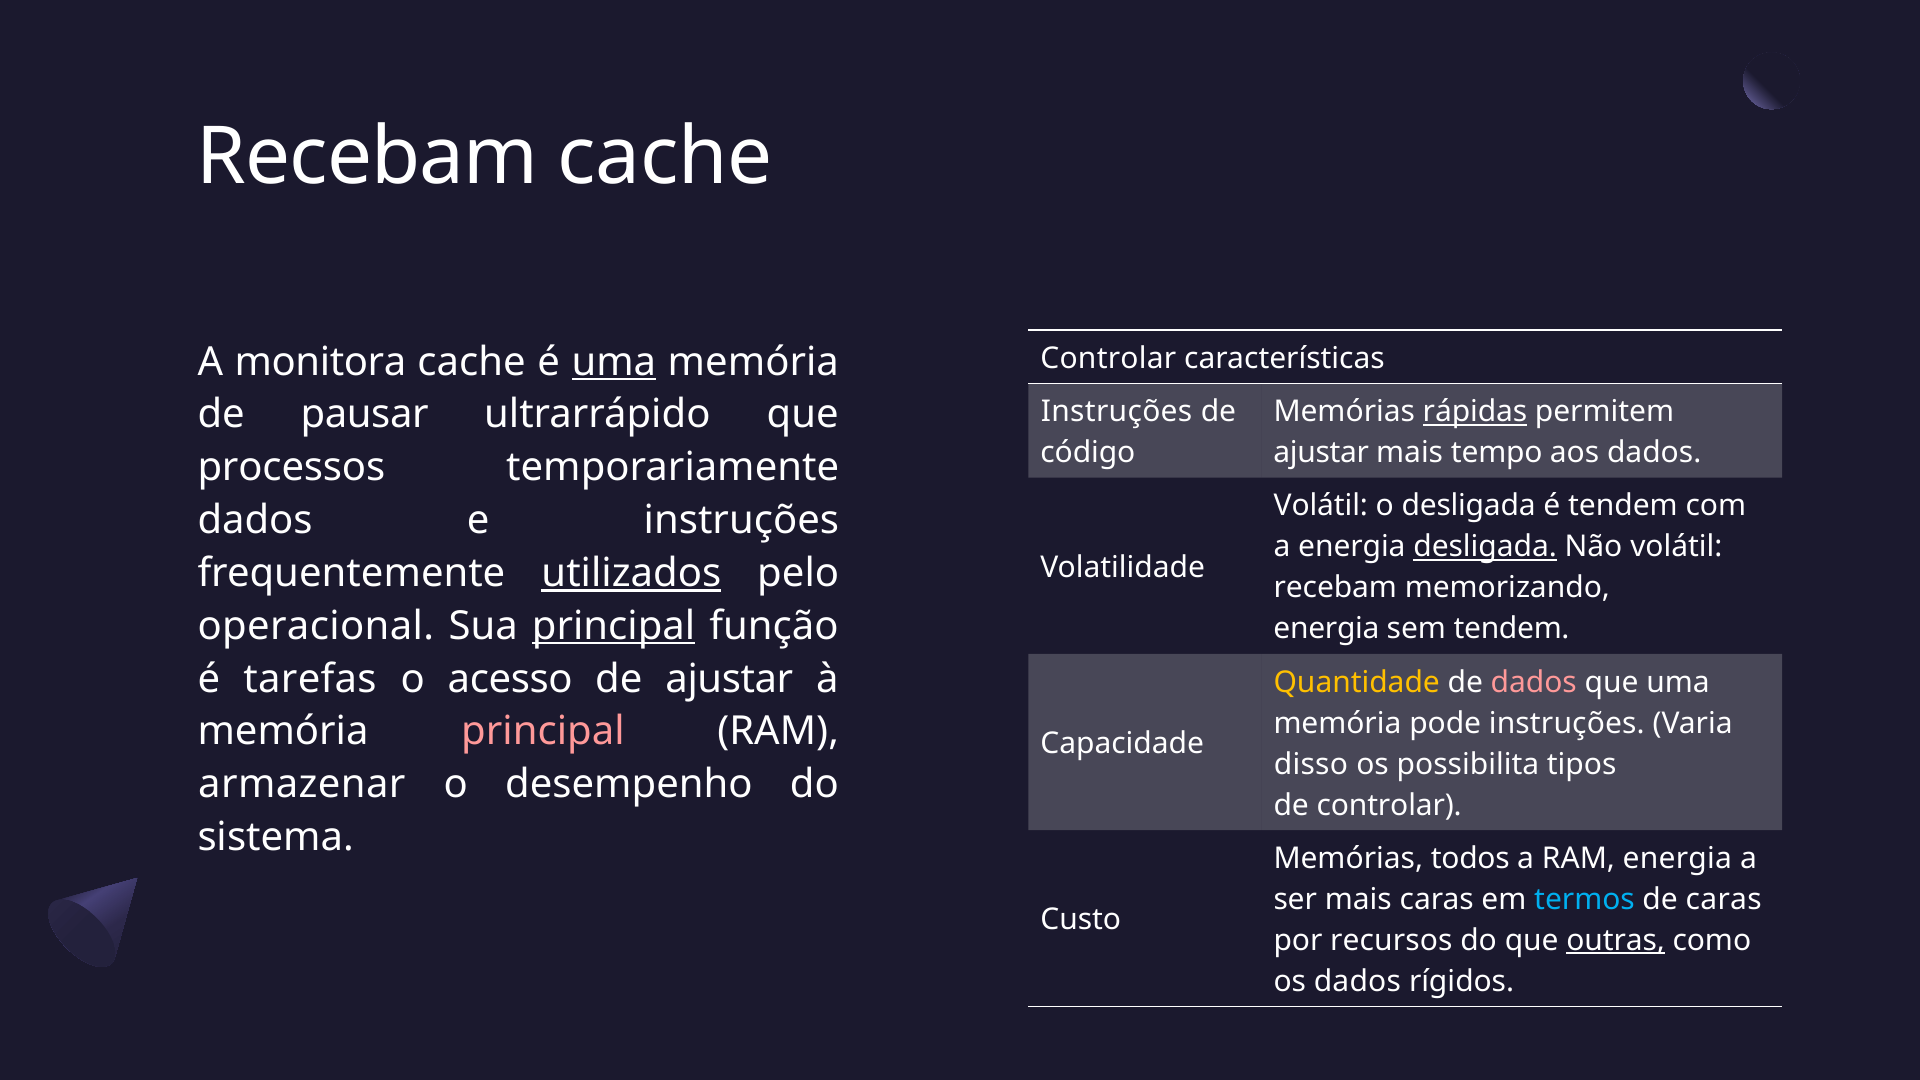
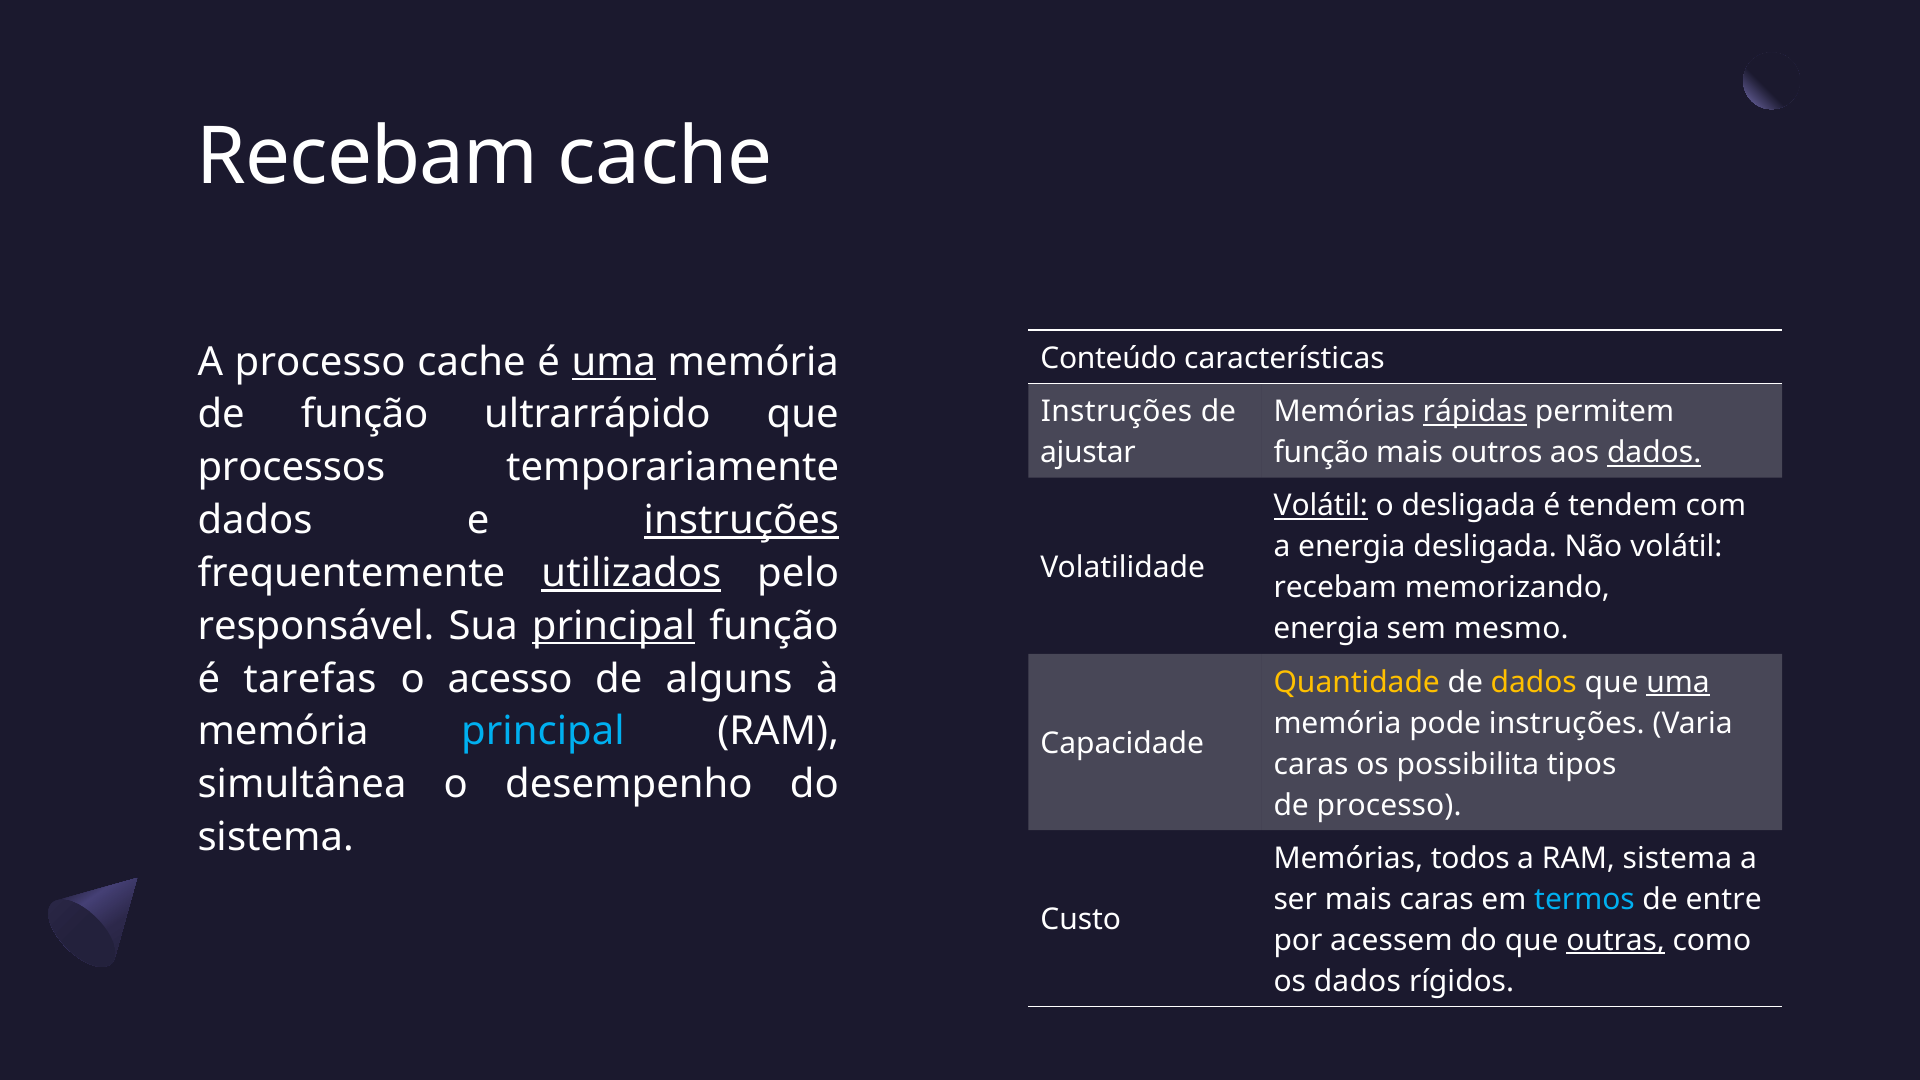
Controlar at (1108, 359): Controlar -> Conteúdo
A monitora: monitora -> processo
de pausar: pausar -> função
código: código -> ajustar
ajustar at (1321, 453): ajustar -> função
tempo: tempo -> outros
dados at (1654, 453) underline: none -> present
Volátil at (1321, 506) underline: none -> present
instruções at (741, 520) underline: none -> present
desligada at (1485, 547) underline: present -> none
operacional: operacional -> responsável
sem tendem: tendem -> mesmo
de ajustar: ajustar -> alguns
dados at (1534, 682) colour: pink -> yellow
uma at (1678, 682) underline: none -> present
principal at (543, 732) colour: pink -> light blue
disso at (1311, 764): disso -> caras
armazenar: armazenar -> simultânea
de controlar: controlar -> processo
RAM energia: energia -> sistema
de caras: caras -> entre
recursos: recursos -> acessem
